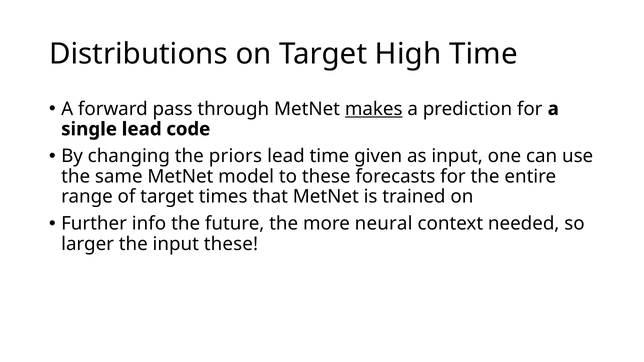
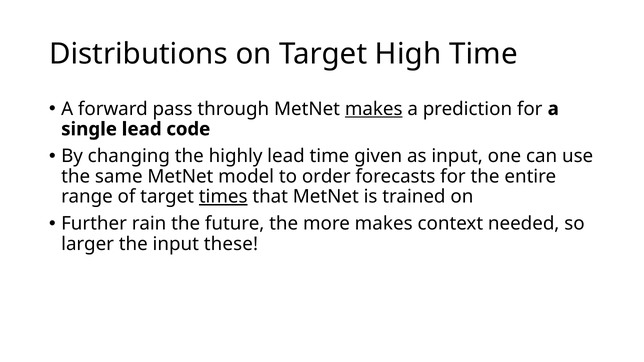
priors: priors -> highly
to these: these -> order
times underline: none -> present
info: info -> rain
more neural: neural -> makes
